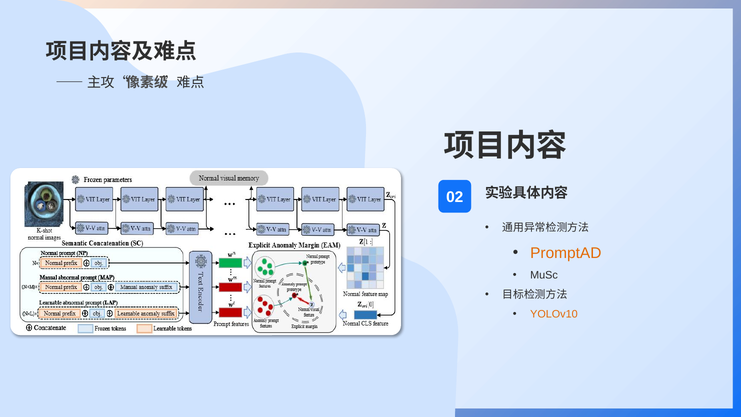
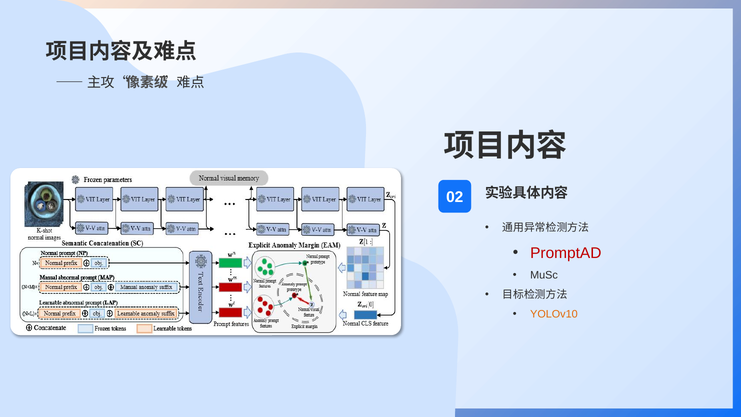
PromptAD colour: orange -> red
